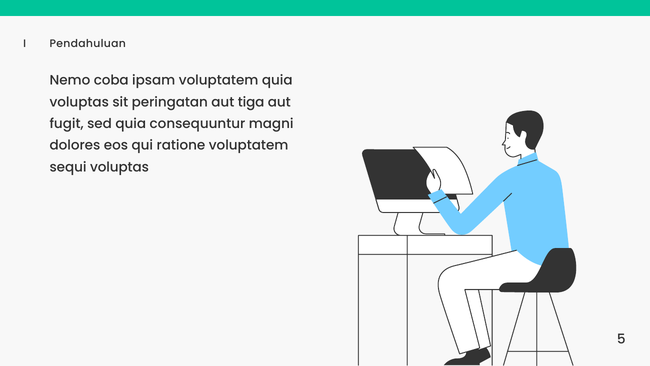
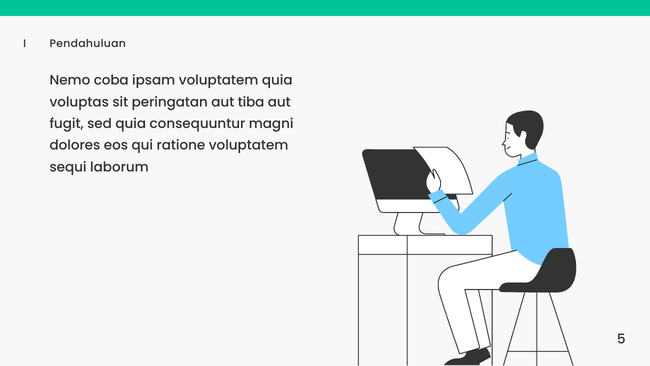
tiga: tiga -> tiba
sequi voluptas: voluptas -> laborum
